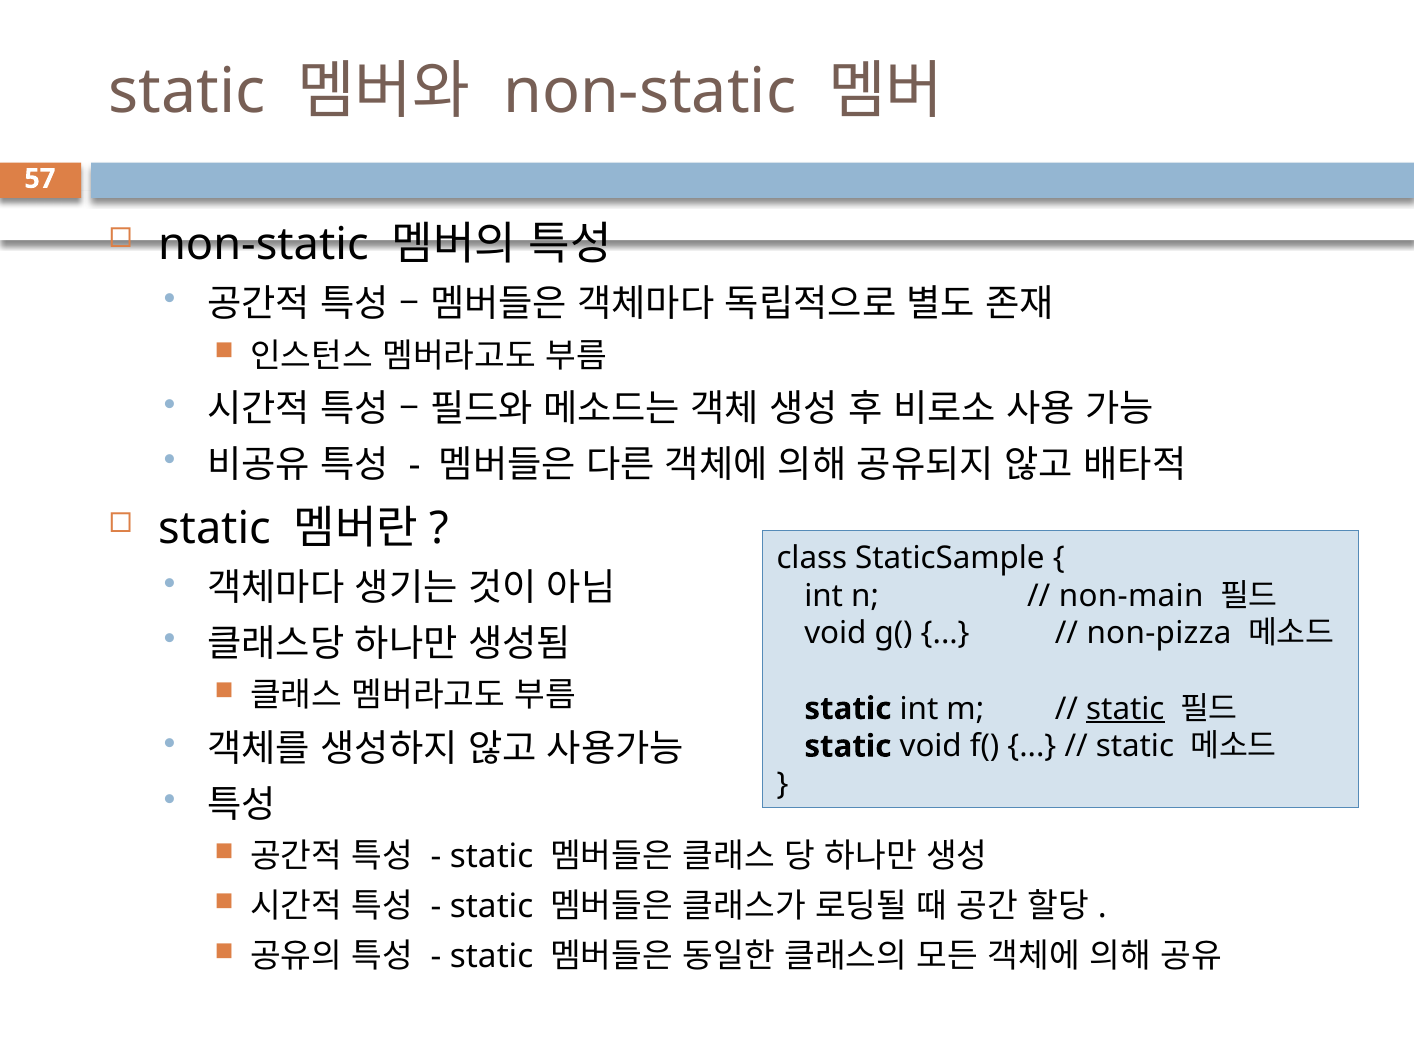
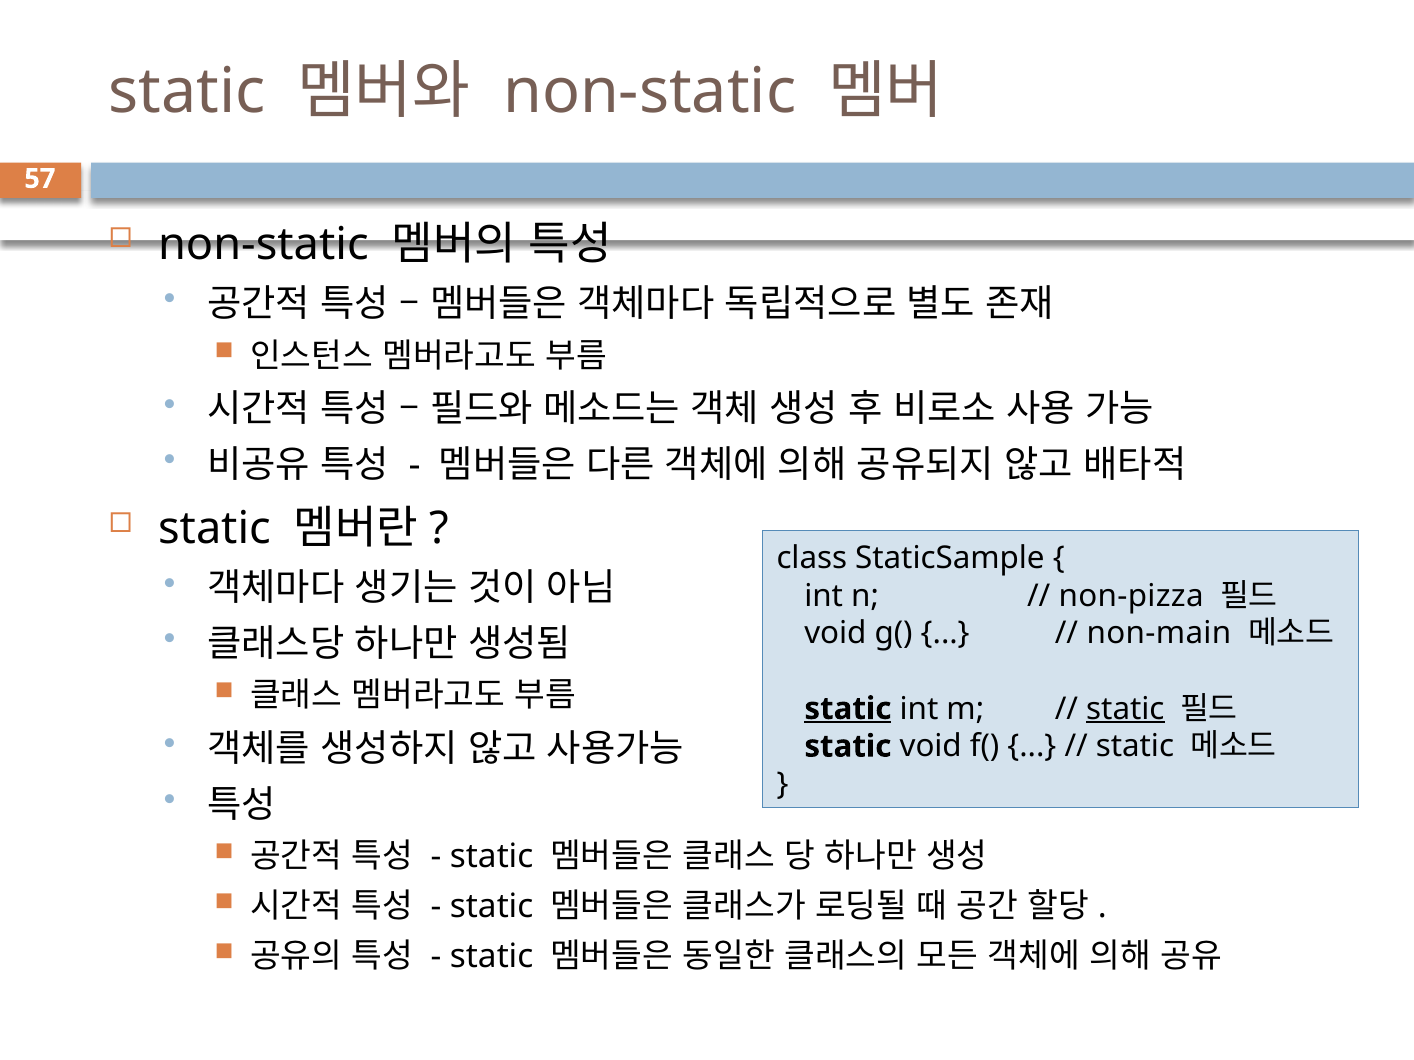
non-main: non-main -> non-pizza
non-pizza: non-pizza -> non-main
static at (848, 709) underline: none -> present
